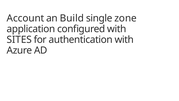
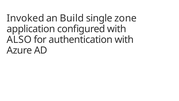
Account: Account -> Invoked
SITES: SITES -> ALSO
